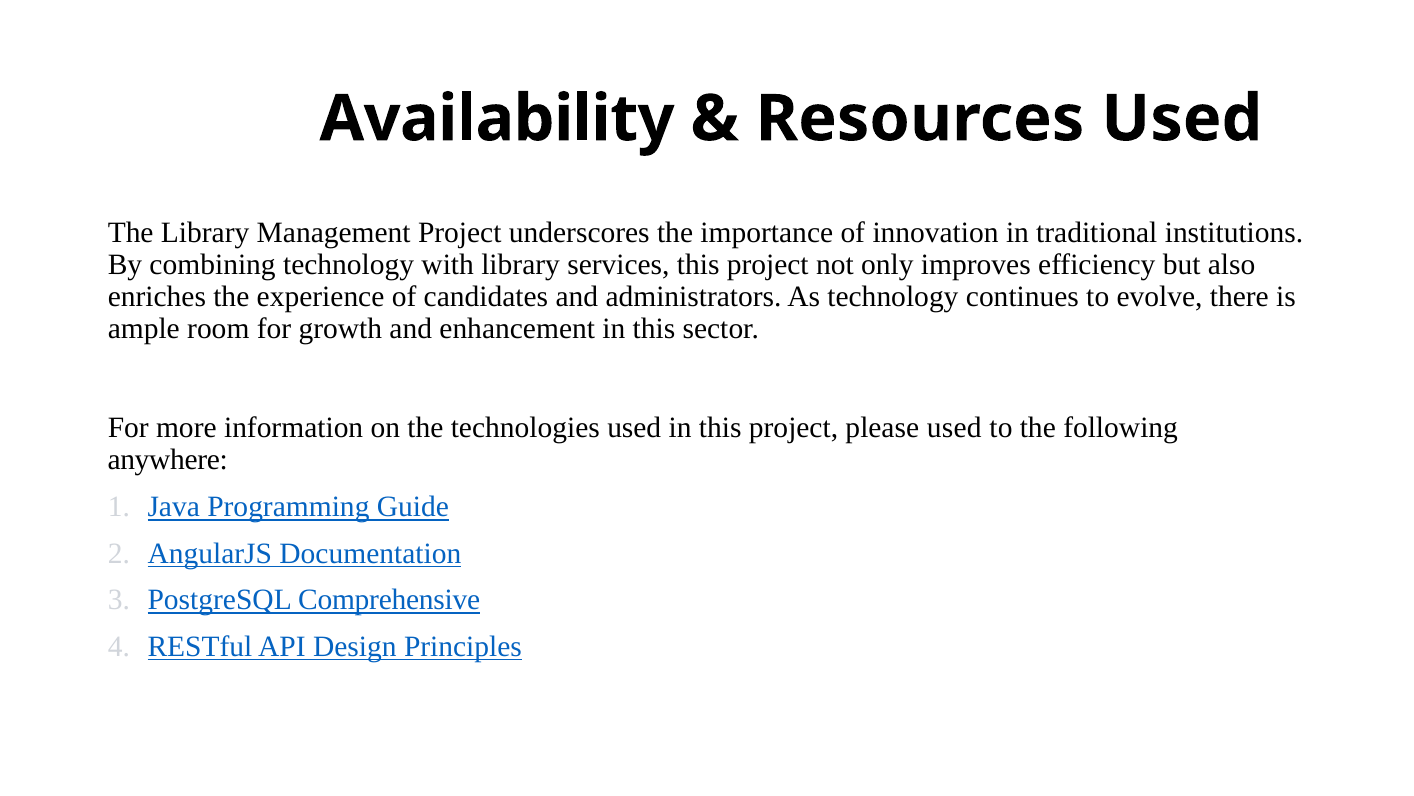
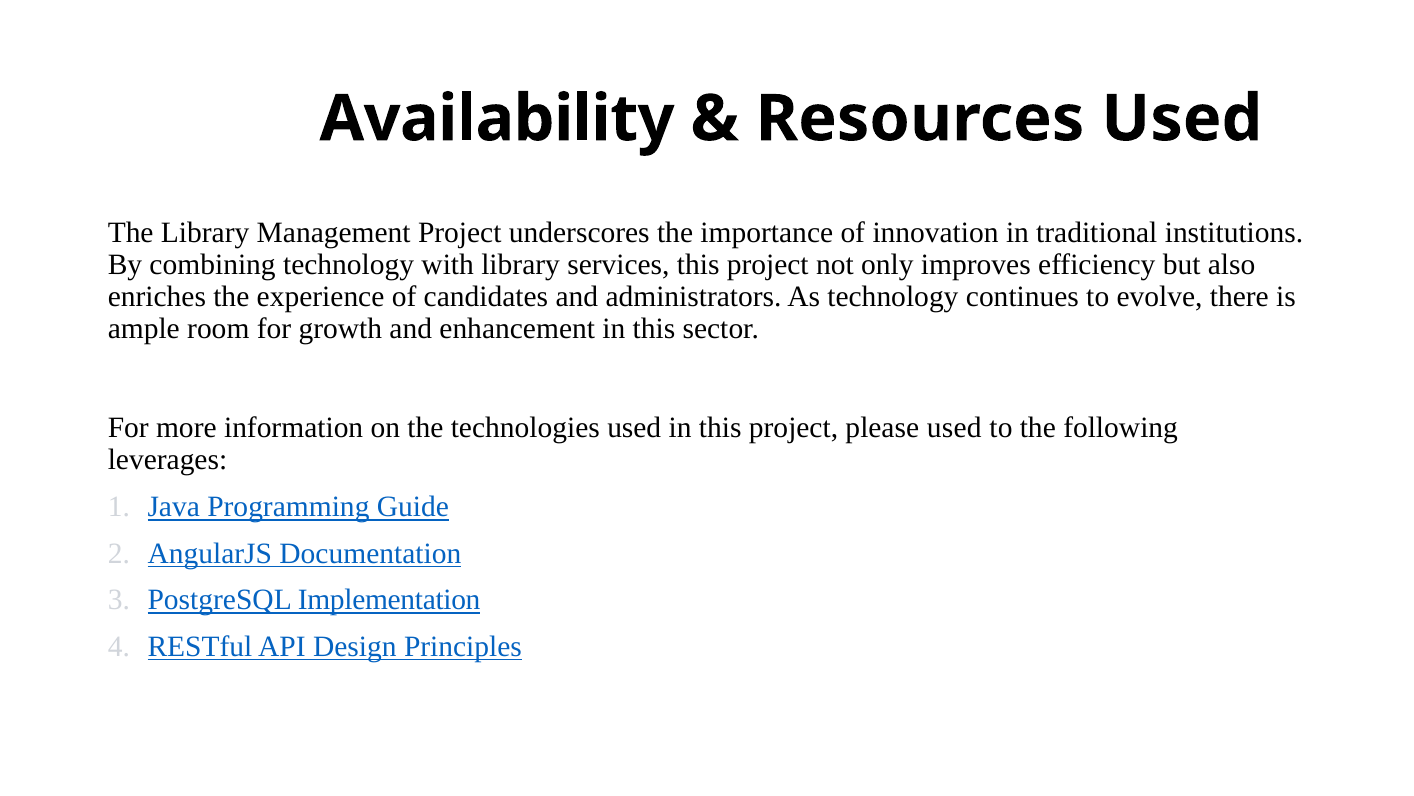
anywhere: anywhere -> leverages
Comprehensive: Comprehensive -> Implementation
